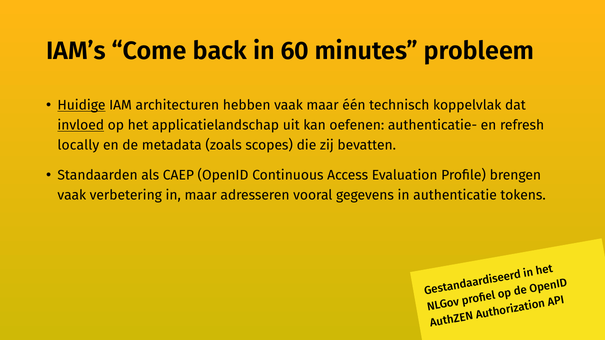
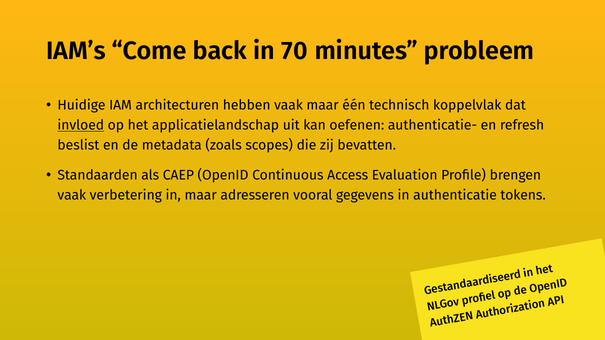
60: 60 -> 70
Huidige underline: present -> none
locally: locally -> beslist
